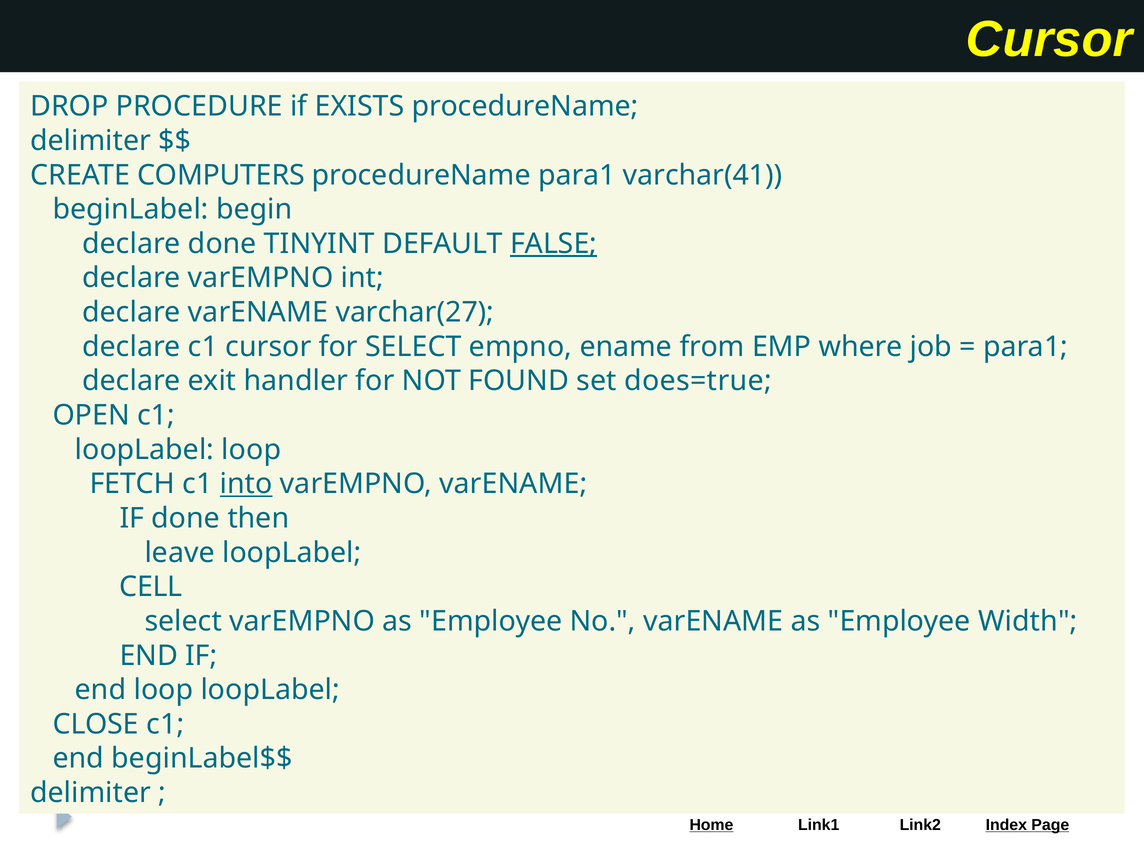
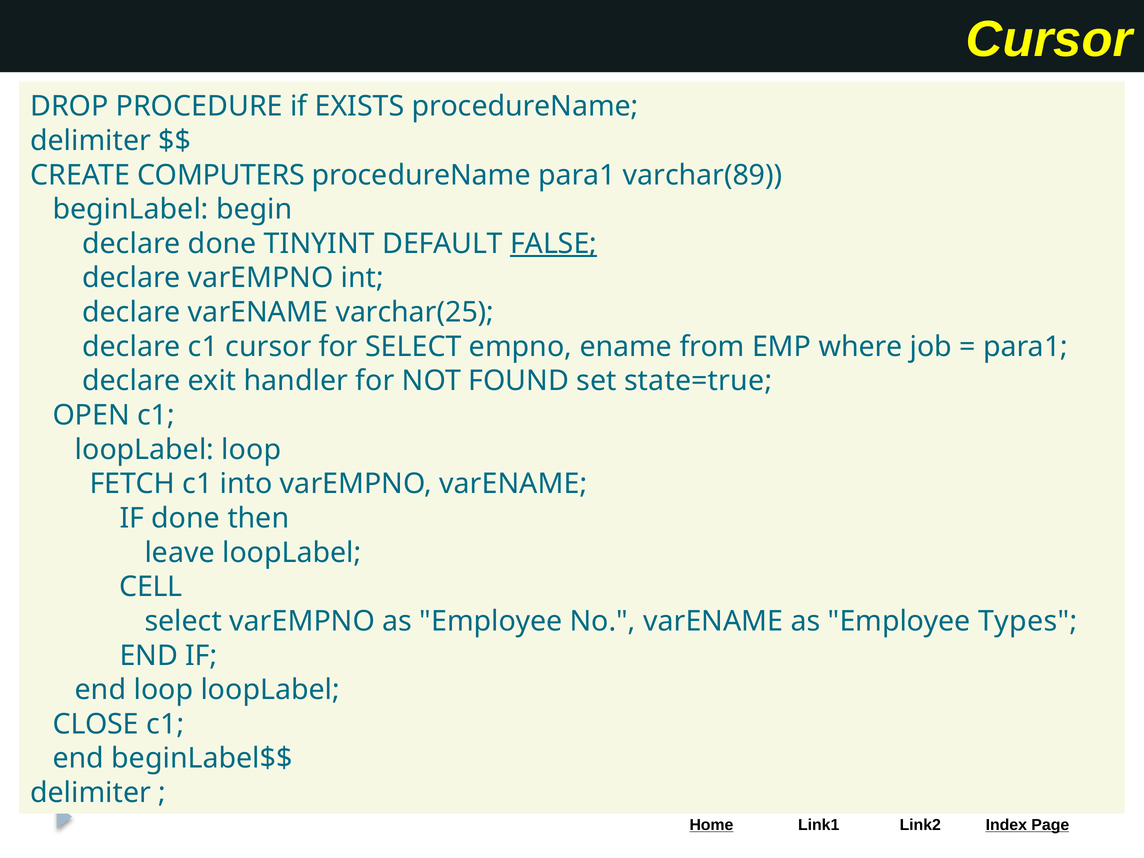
varchar(41: varchar(41 -> varchar(89
varchar(27: varchar(27 -> varchar(25
does=true: does=true -> state=true
into underline: present -> none
Width: Width -> Types
